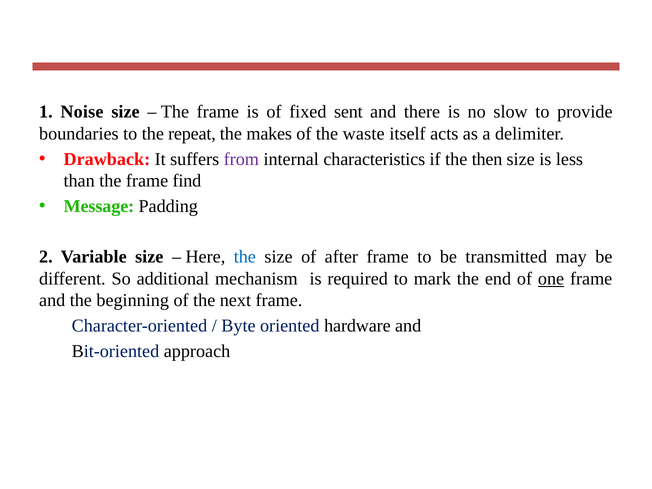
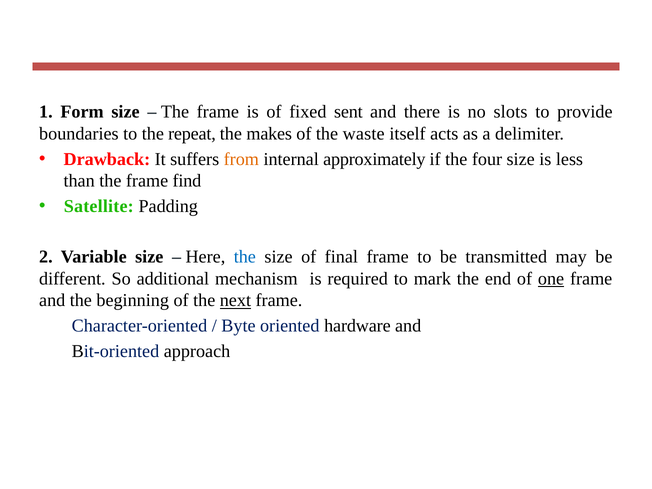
Noise: Noise -> Form
slow: slow -> slots
from colour: purple -> orange
characteristics: characteristics -> approximately
then: then -> four
Message: Message -> Satellite
after: after -> final
next underline: none -> present
